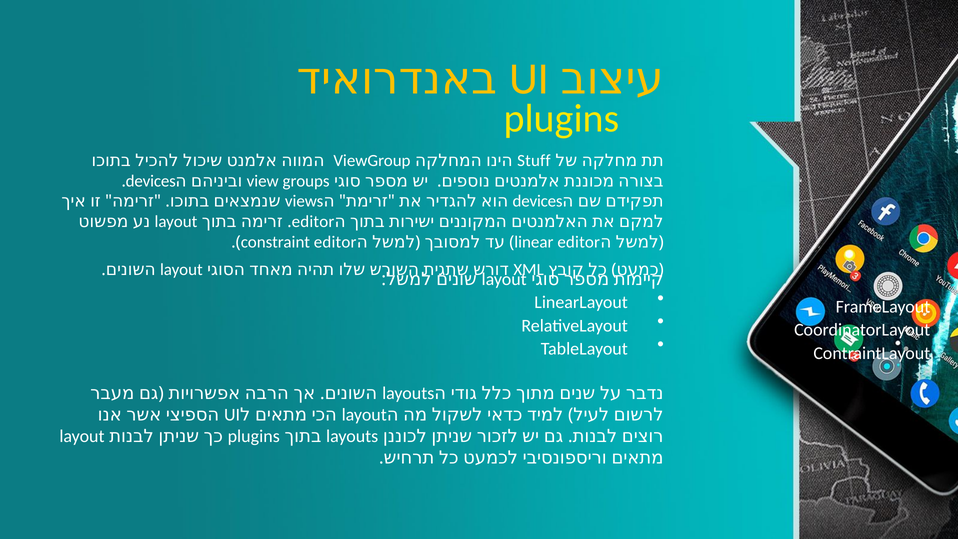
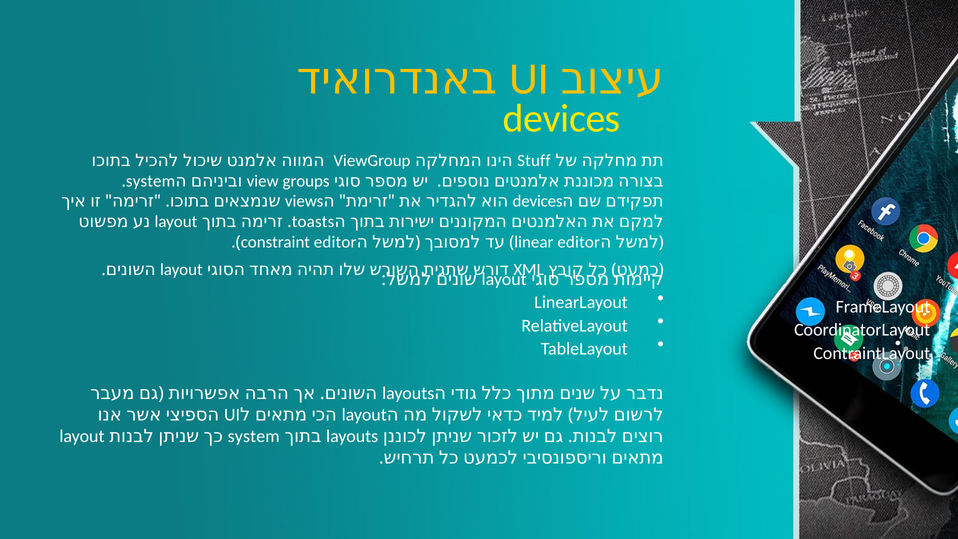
plugins at (561, 118): plugins -> devices
devices at (151, 181): devices -> system
editor at (313, 222): editor -> toasts
plugins at (254, 436): plugins -> system
